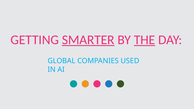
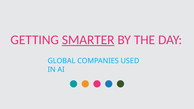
THE underline: present -> none
